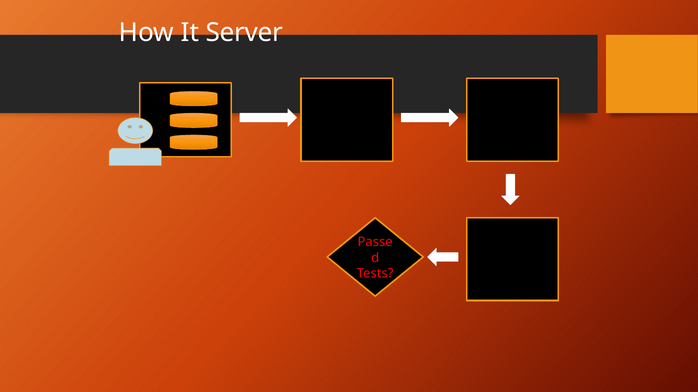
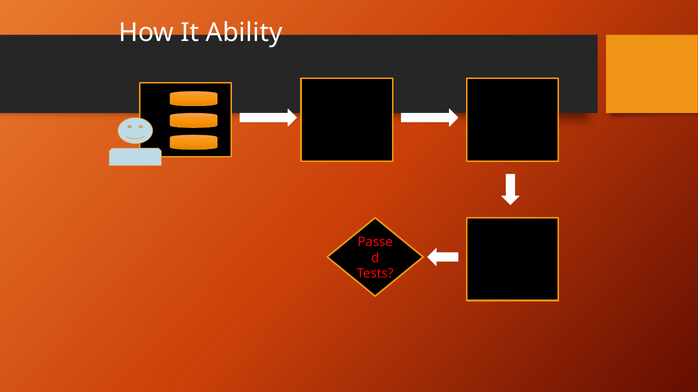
It Server: Server -> Ability
